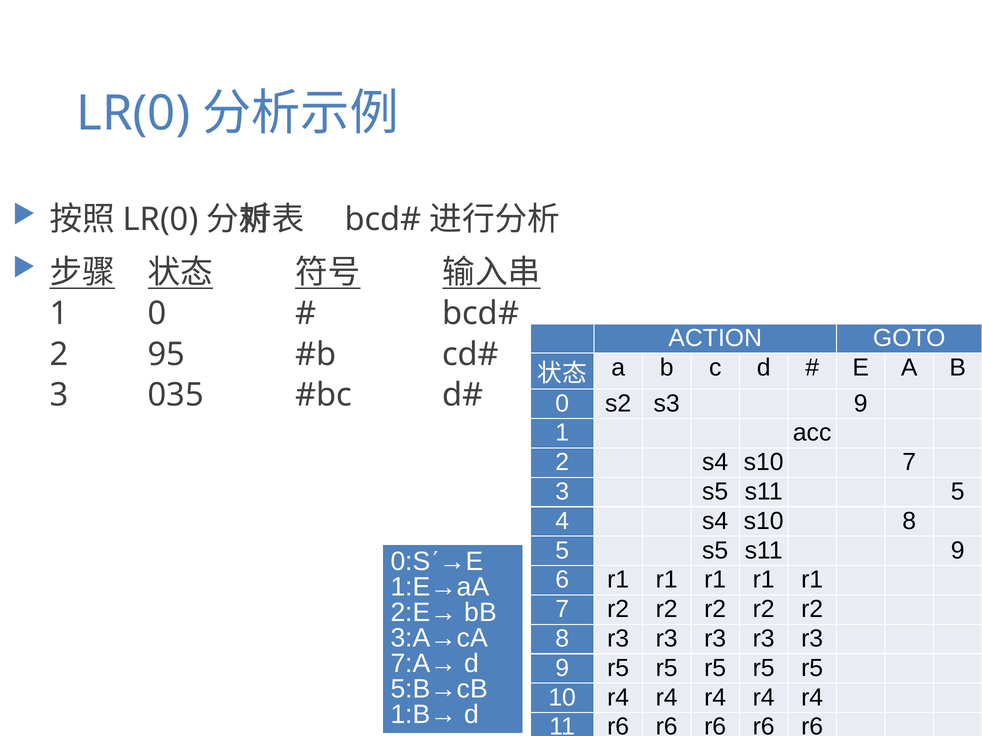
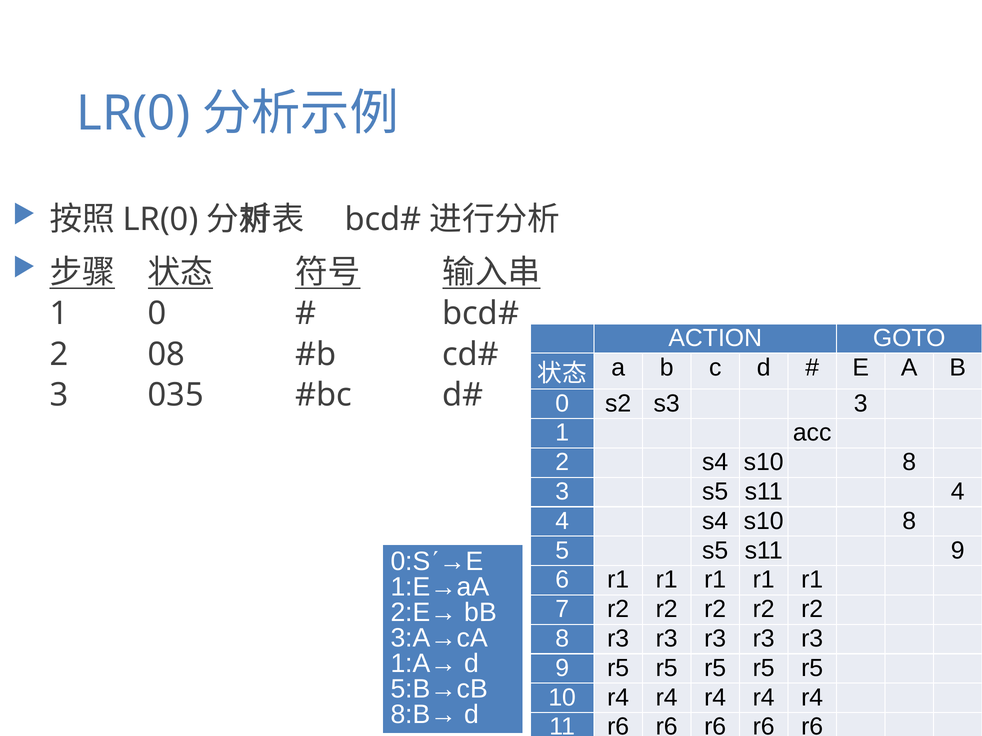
95: 95 -> 08
s3 9: 9 -> 3
2 s4 s10 7: 7 -> 8
s11 5: 5 -> 4
7:A→: 7:A→ -> 1:A→
1:B→: 1:B→ -> 8:B→
